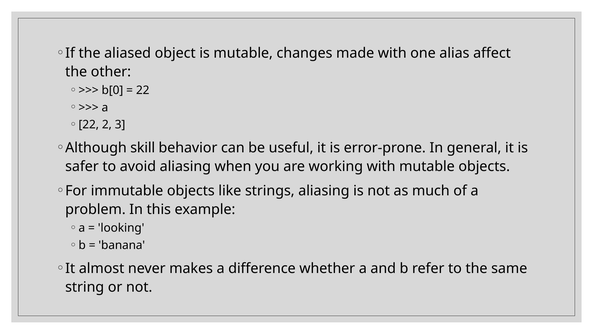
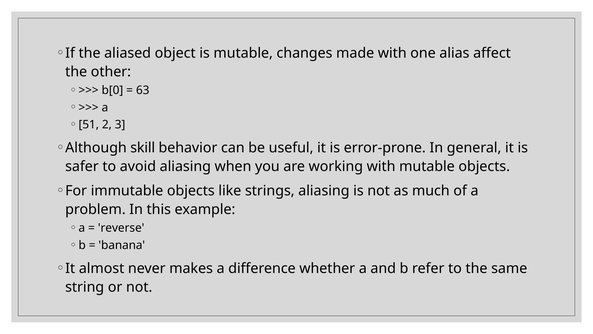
22 at (143, 90): 22 -> 63
22 at (89, 125): 22 -> 51
looking: looking -> reverse
